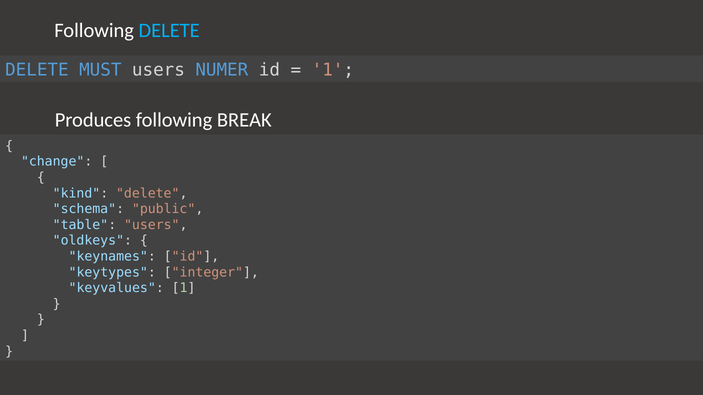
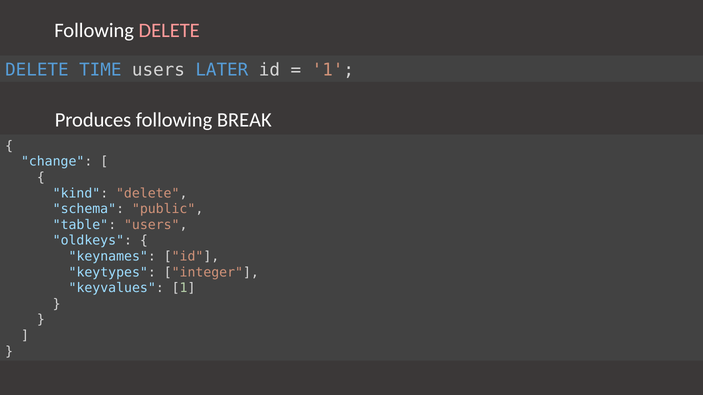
DELETE at (169, 31) colour: light blue -> pink
MUST: MUST -> TIME
NUMER: NUMER -> LATER
